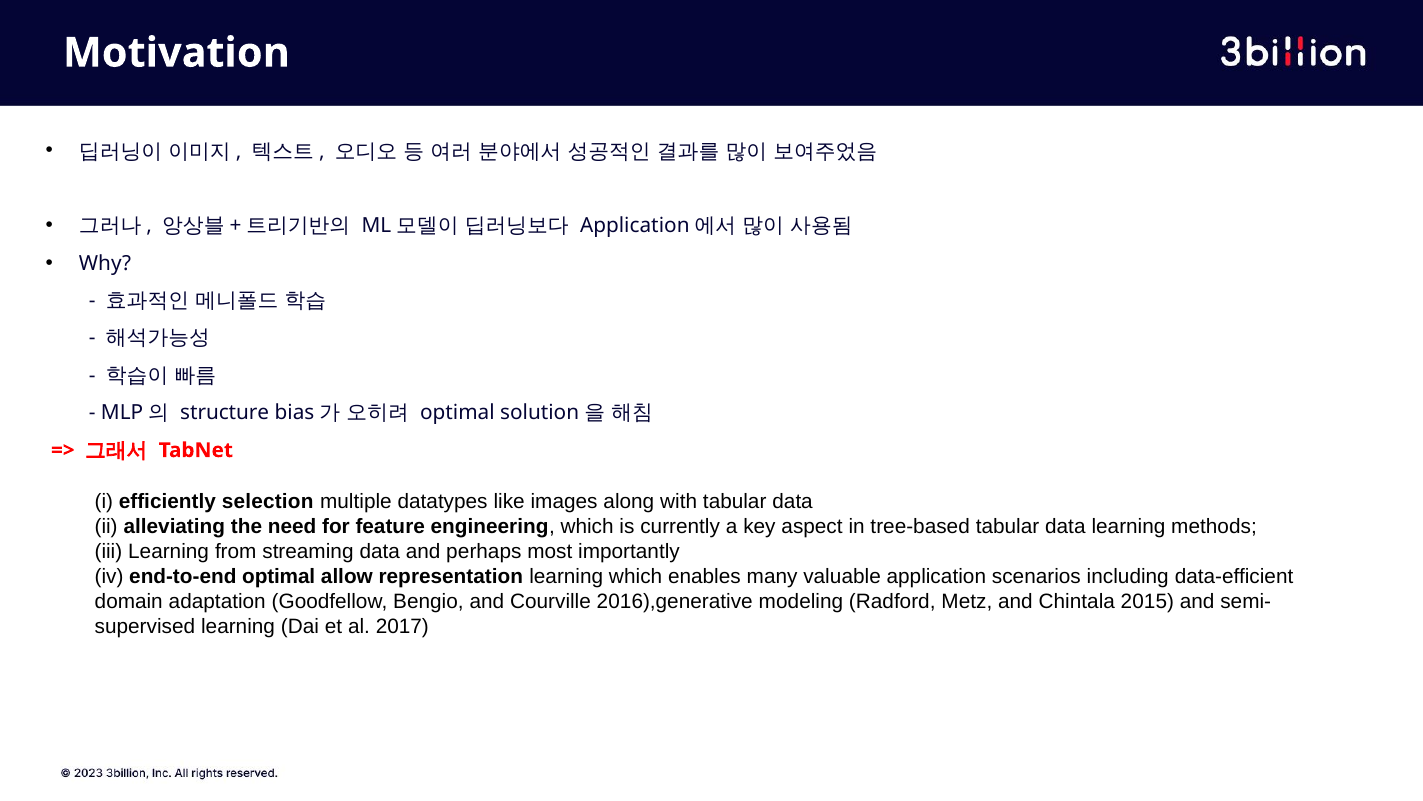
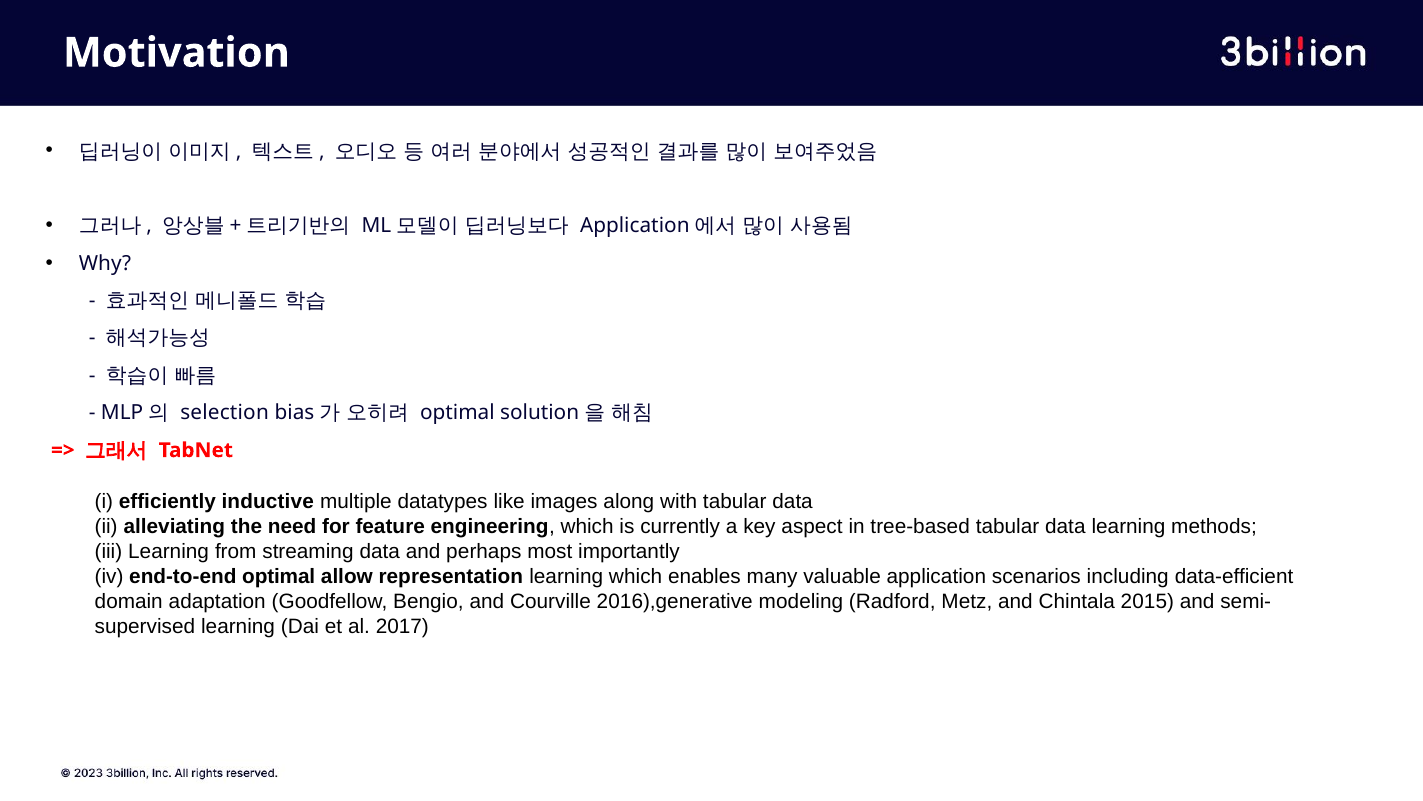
structure: structure -> selection
selection: selection -> inductive
